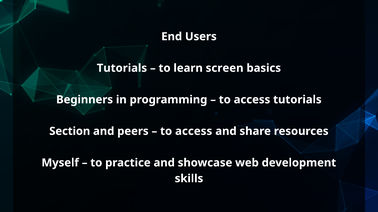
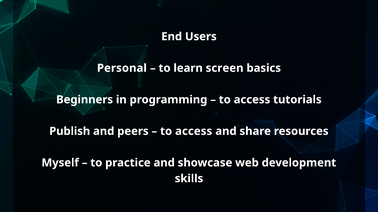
Tutorials at (122, 68): Tutorials -> Personal
Section: Section -> Publish
